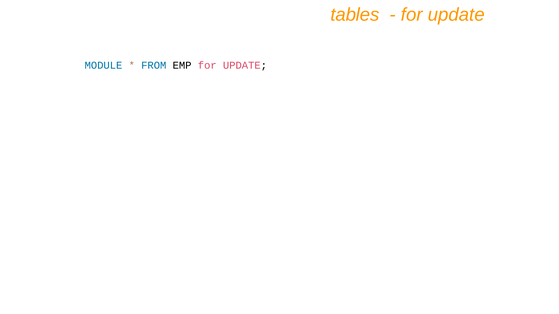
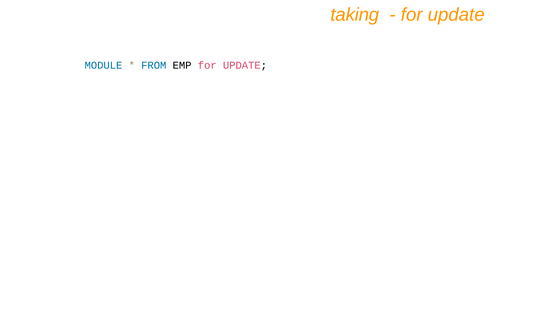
tables: tables -> taking
